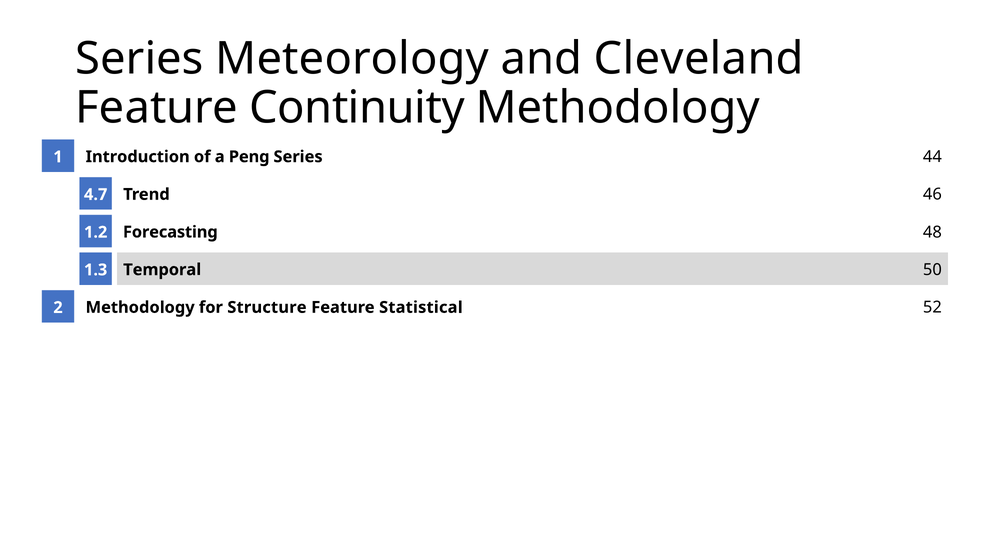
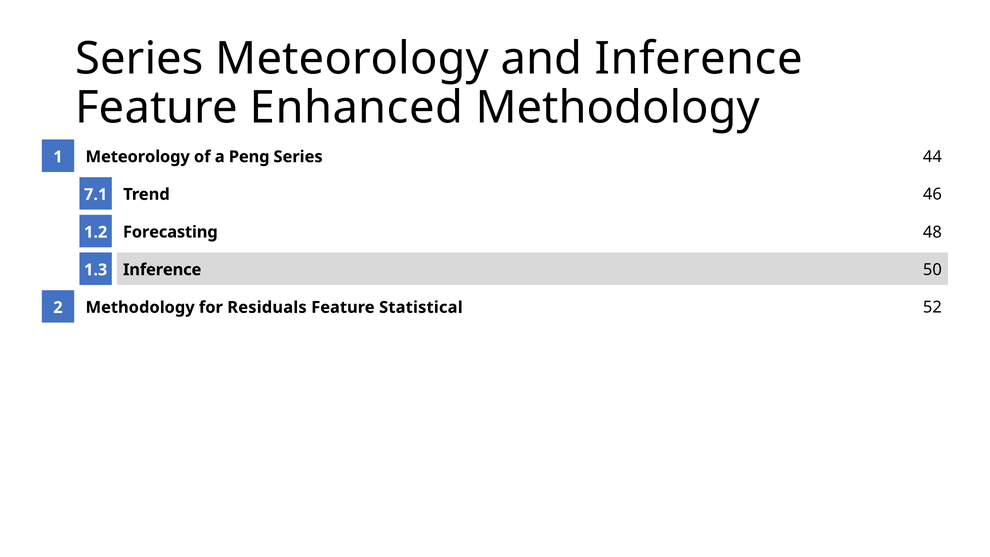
and Cleveland: Cleveland -> Inference
Continuity: Continuity -> Enhanced
Introduction at (138, 157): Introduction -> Meteorology
4.7: 4.7 -> 7.1
Temporal at (162, 270): Temporal -> Inference
Structure: Structure -> Residuals
